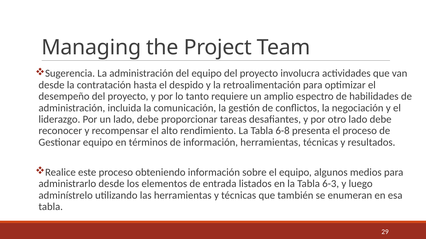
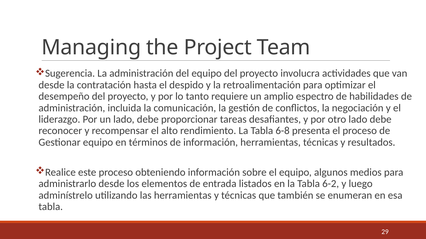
6-3: 6-3 -> 6-2
